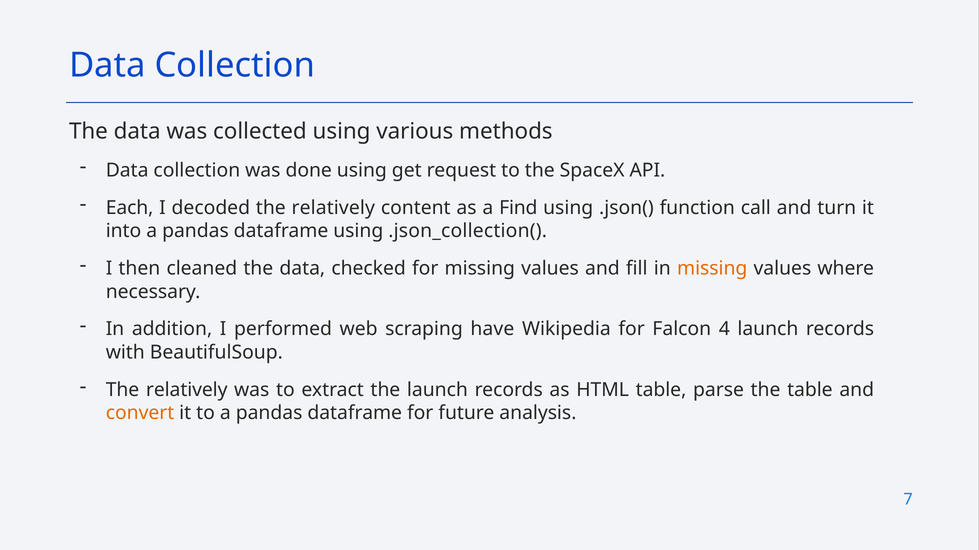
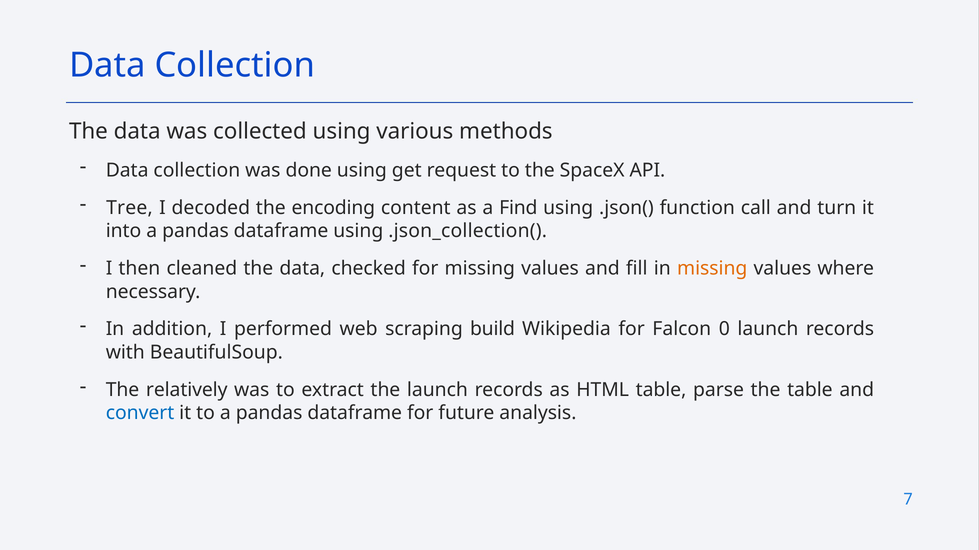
Each: Each -> Tree
decoded the relatively: relatively -> encoding
have: have -> build
4: 4 -> 0
convert colour: orange -> blue
